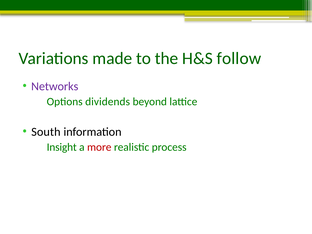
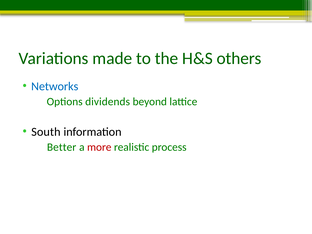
follow: follow -> others
Networks colour: purple -> blue
Insight: Insight -> Better
